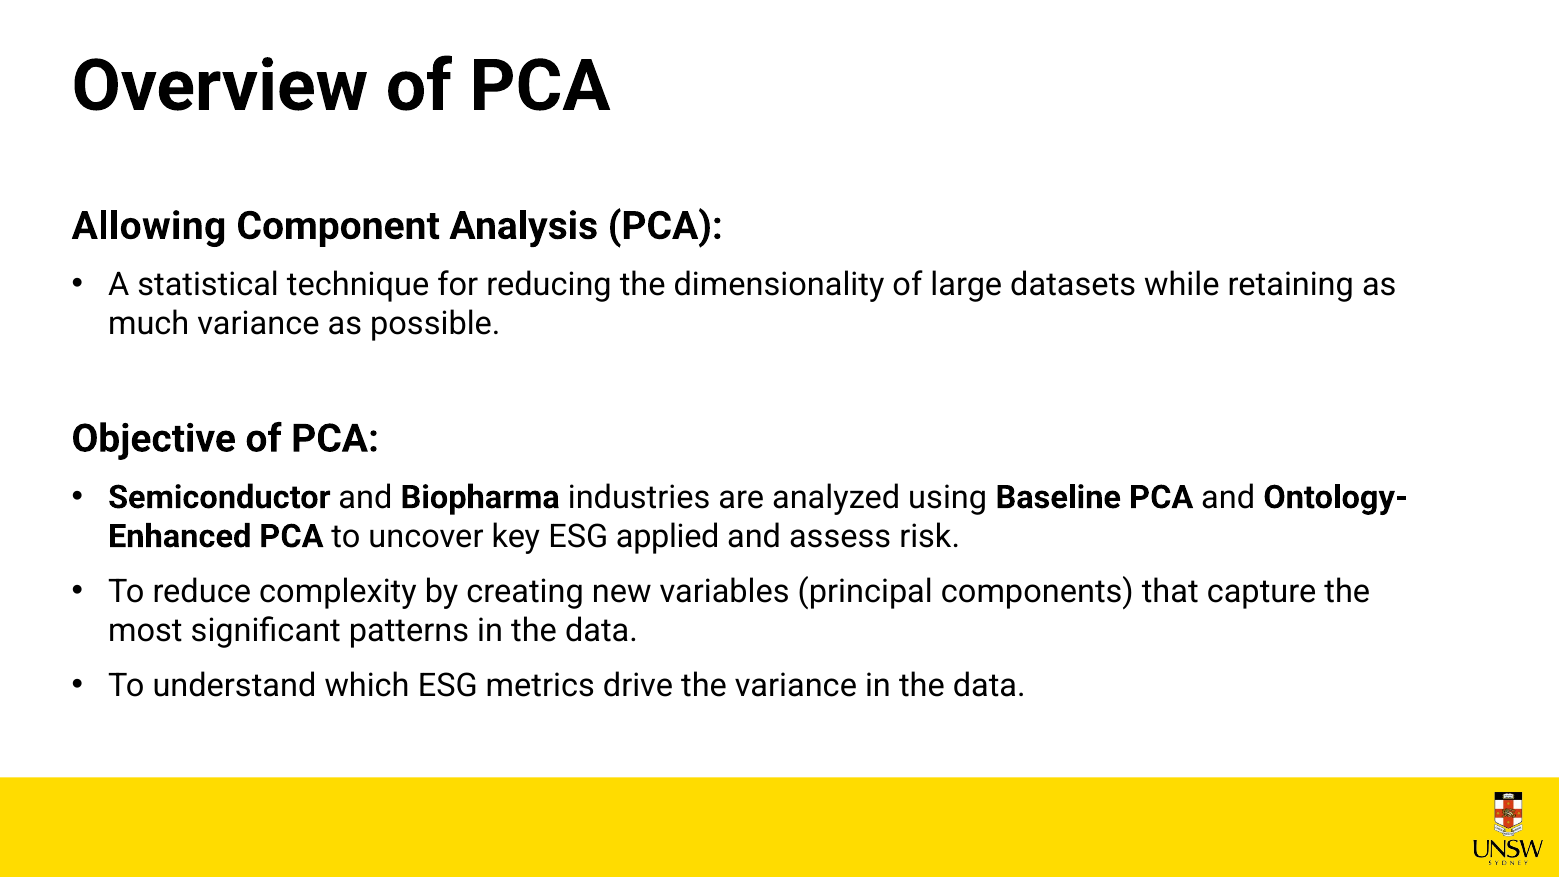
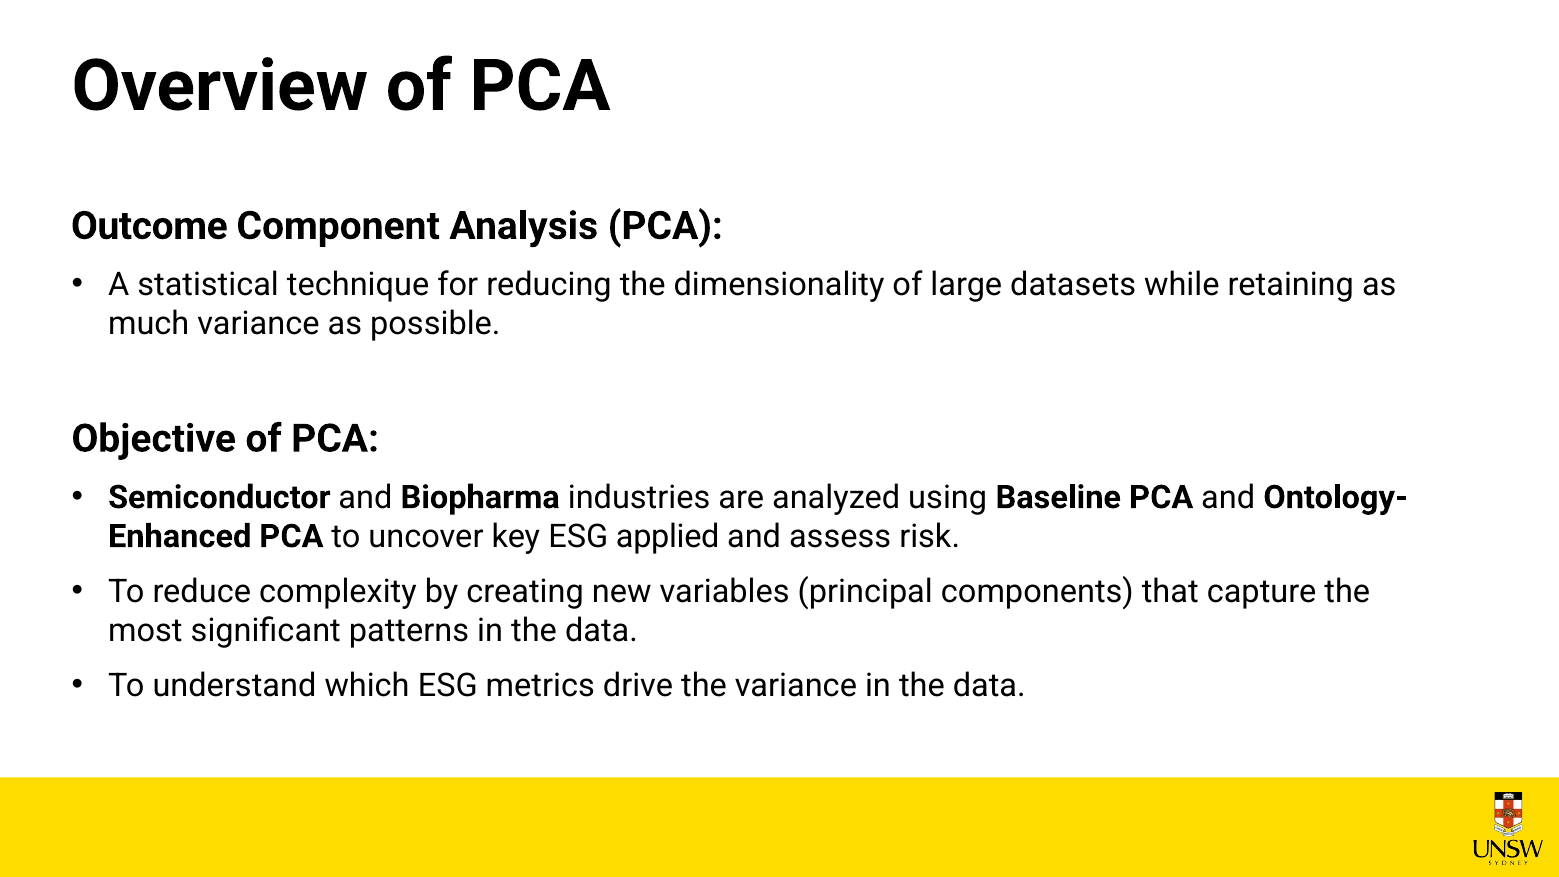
Allowing: Allowing -> Outcome
